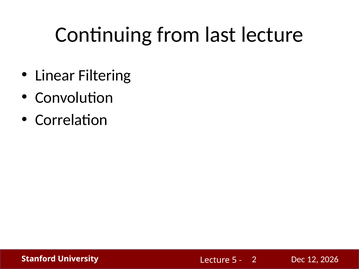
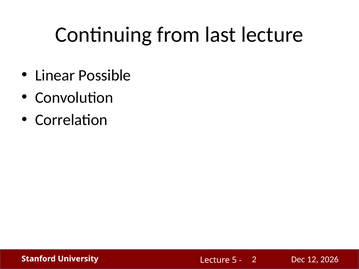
Filtering: Filtering -> Possible
